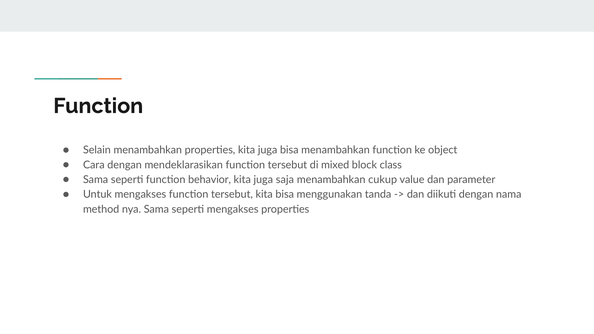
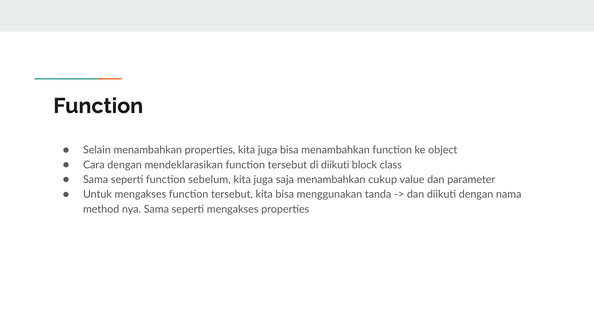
di mixed: mixed -> diikuti
behavior: behavior -> sebelum
